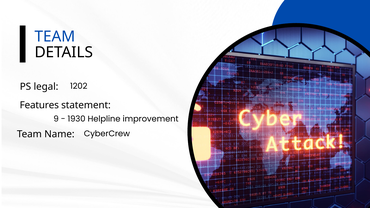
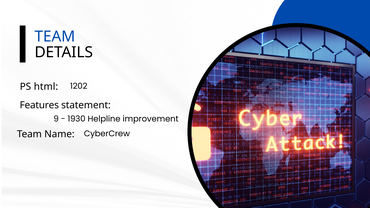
legal: legal -> html
